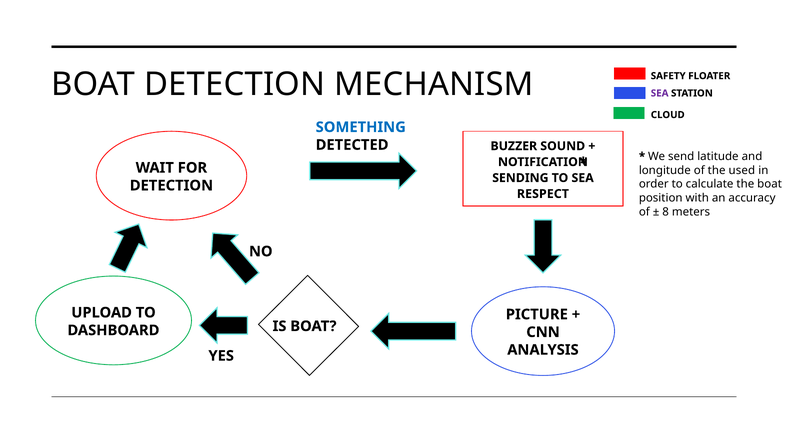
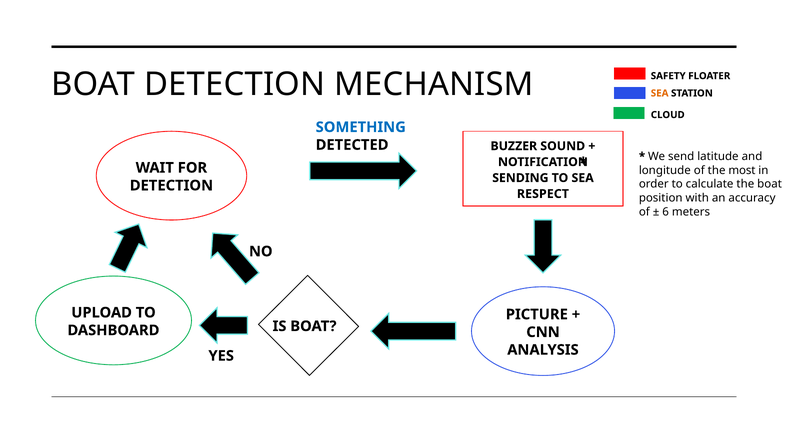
SEA at (660, 93) colour: purple -> orange
used: used -> most
8: 8 -> 6
